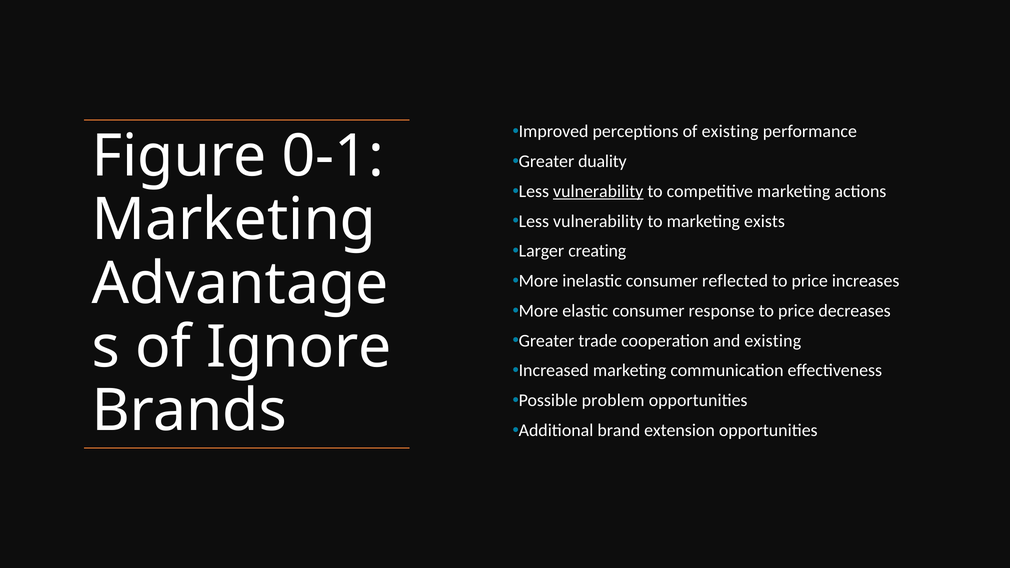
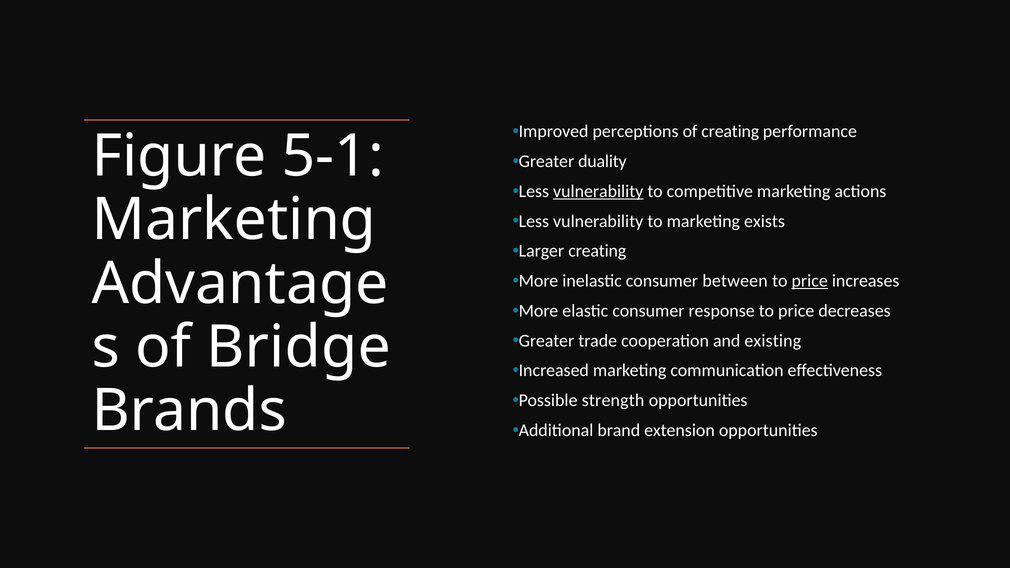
of existing: existing -> creating
0-1: 0-1 -> 5-1
reflected: reflected -> between
price at (810, 281) underline: none -> present
Ignore: Ignore -> Bridge
problem: problem -> strength
